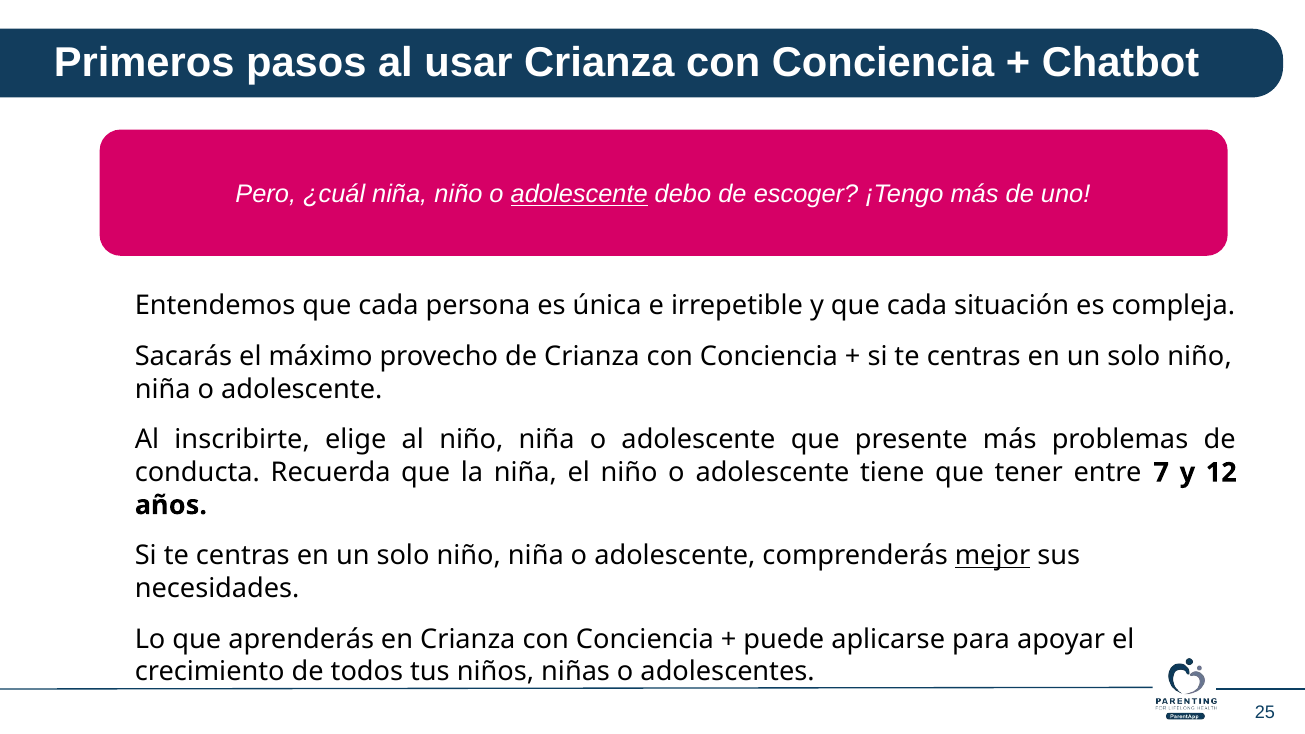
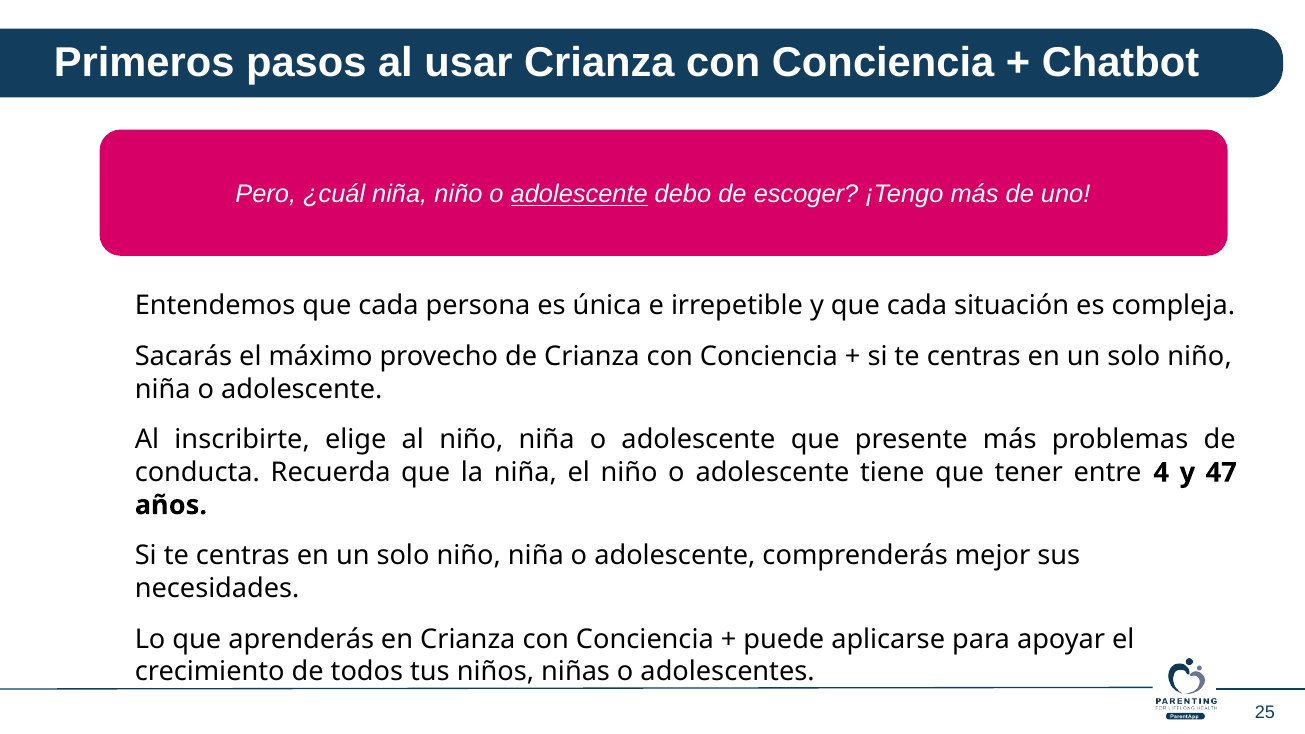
7: 7 -> 4
12: 12 -> 47
mejor underline: present -> none
